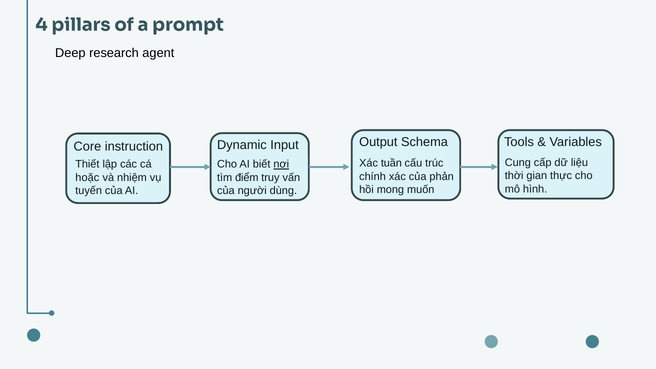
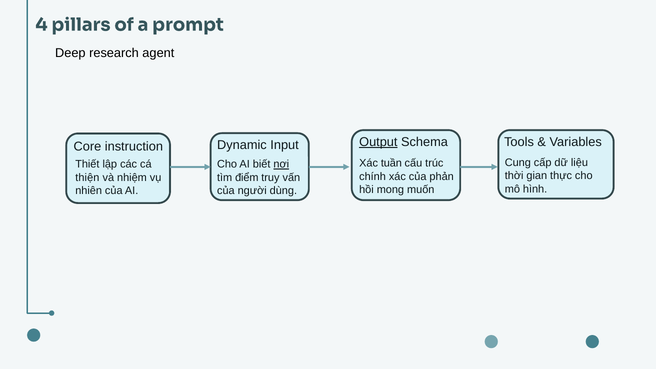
Output underline: none -> present
hoặc: hoặc -> thiện
tuyến: tuyến -> nhiên
